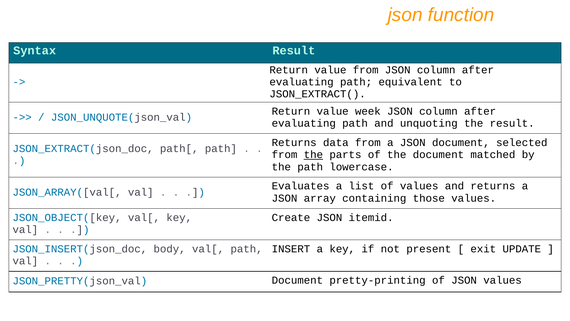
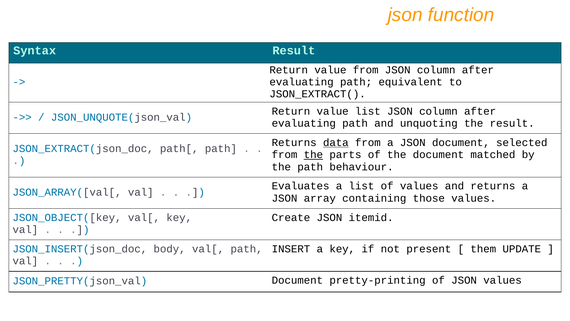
value week: week -> list
data underline: none -> present
lowercase: lowercase -> behaviour
exit: exit -> them
